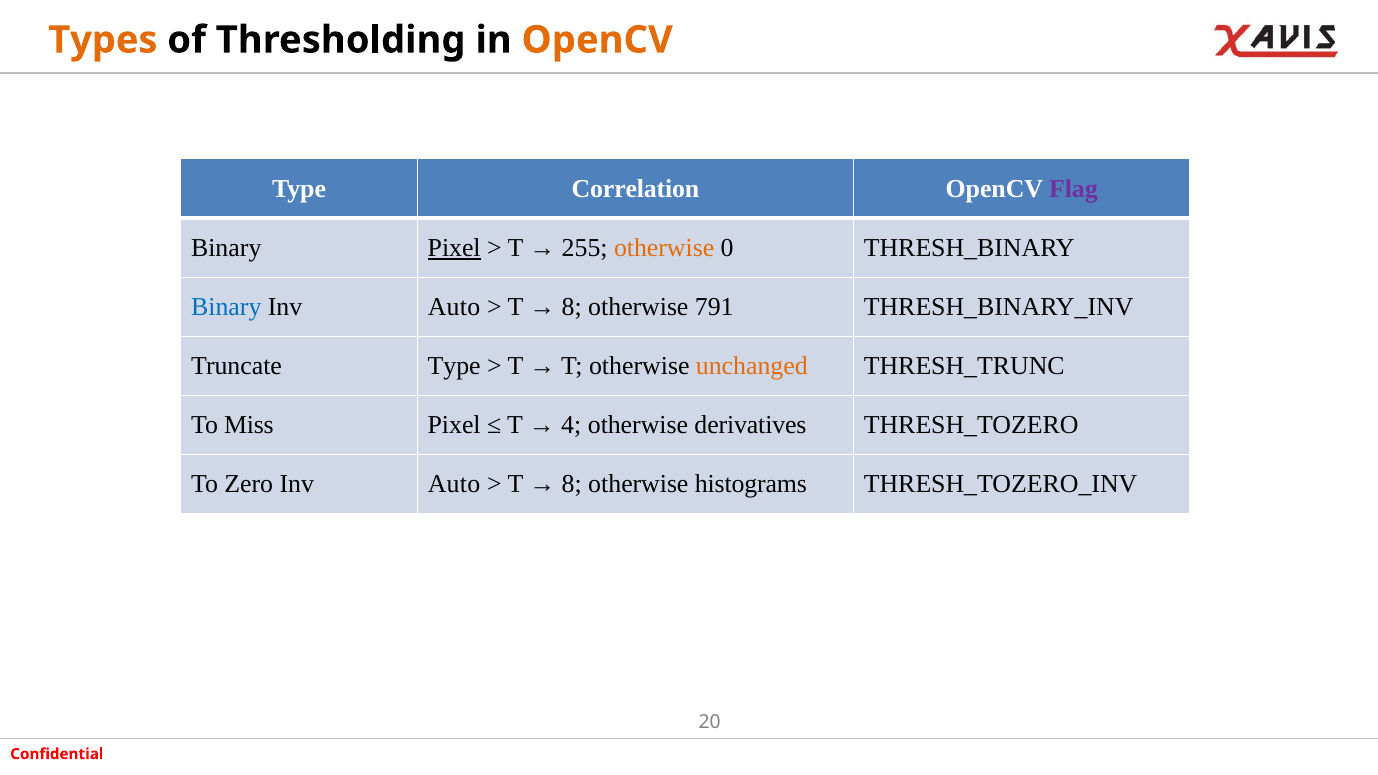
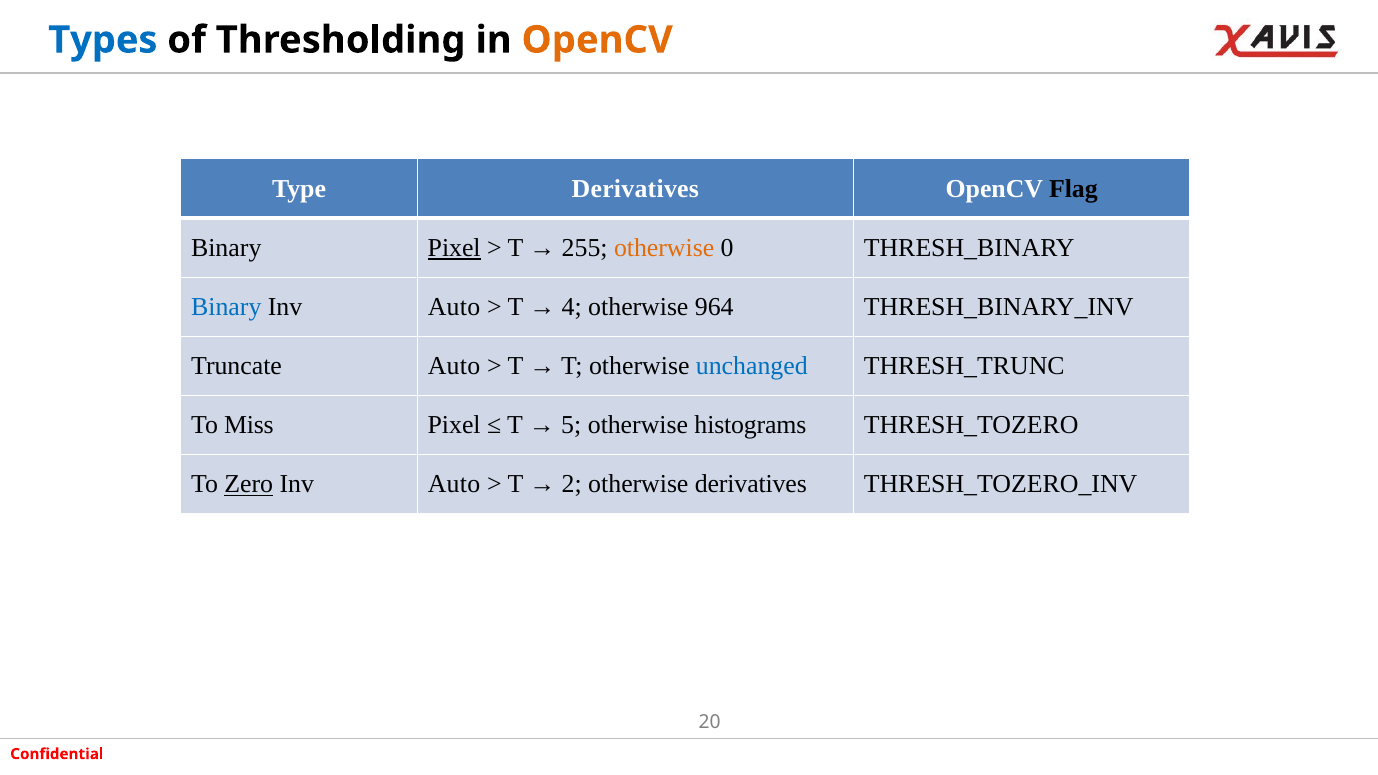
Types colour: orange -> blue
Type Correlation: Correlation -> Derivatives
Flag colour: purple -> black
8 at (572, 307): 8 -> 4
791: 791 -> 964
Truncate Type: Type -> Auto
unchanged colour: orange -> blue
4: 4 -> 5
derivatives: derivatives -> histograms
Zero underline: none -> present
8 at (572, 484): 8 -> 2
otherwise histograms: histograms -> derivatives
